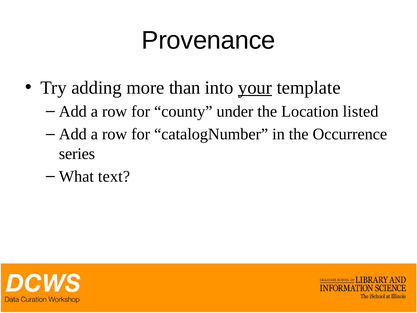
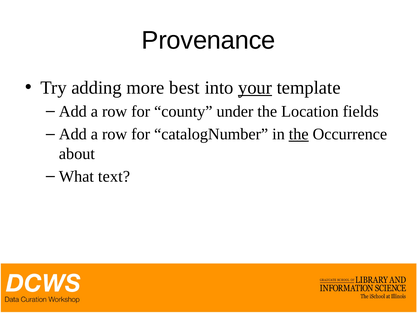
than: than -> best
listed: listed -> fields
the at (299, 134) underline: none -> present
series: series -> about
